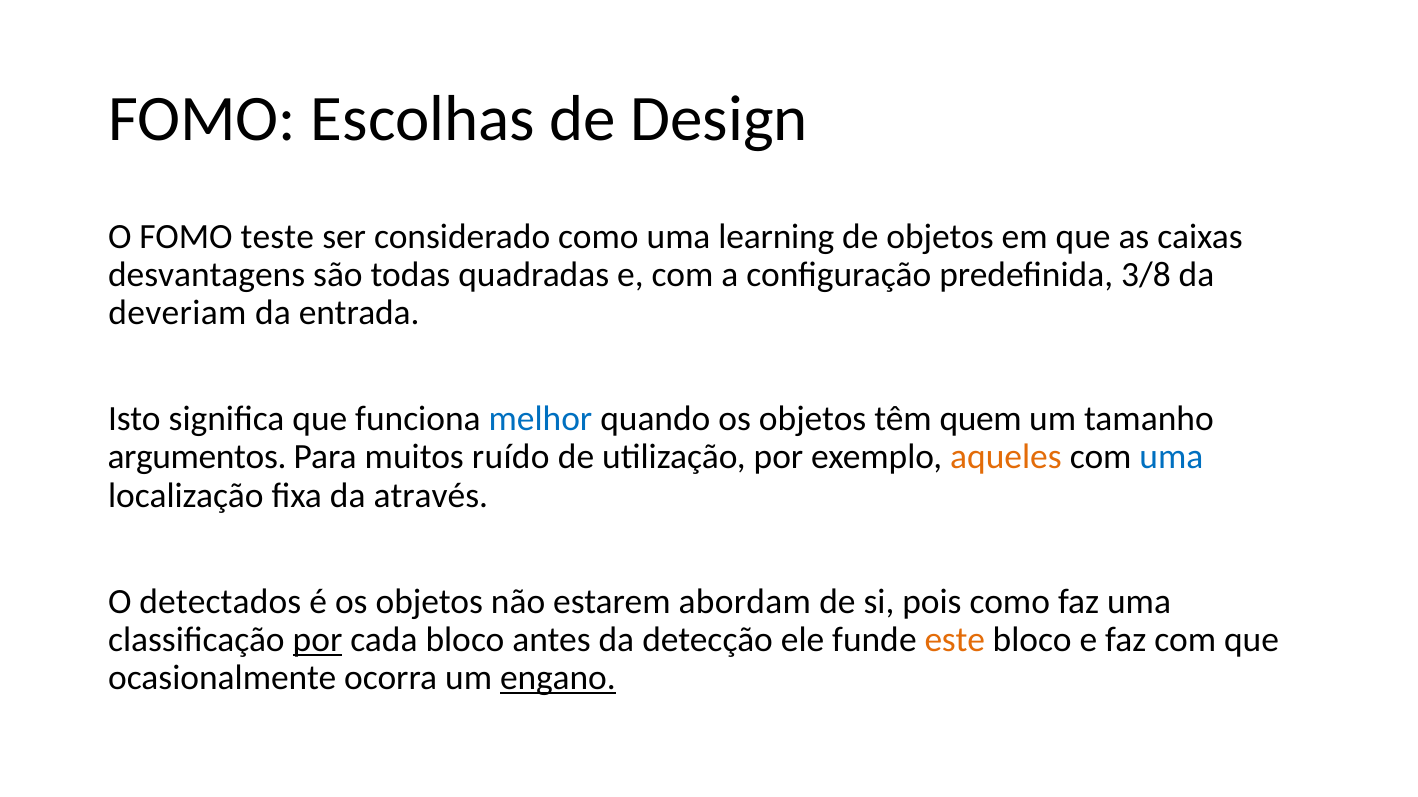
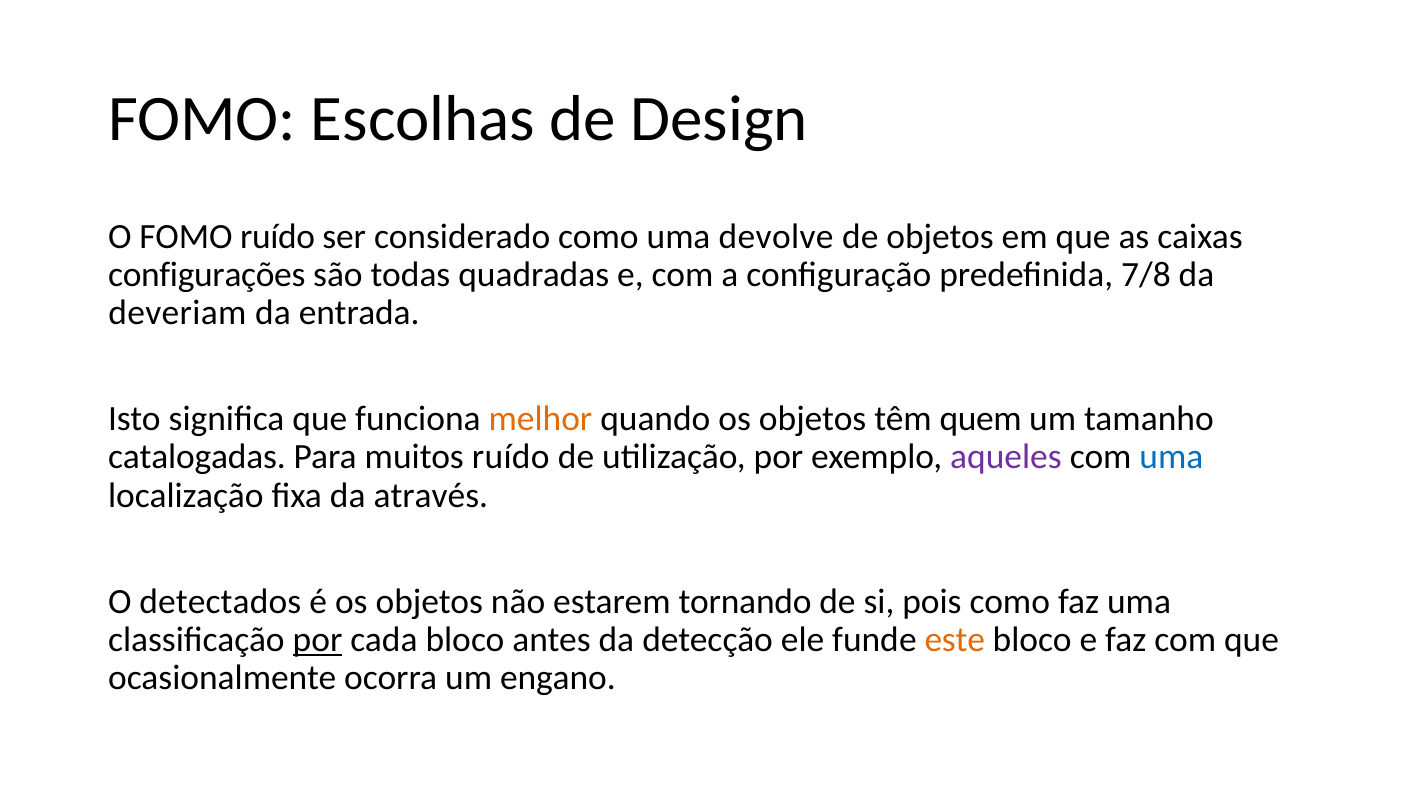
FOMO teste: teste -> ruído
learning: learning -> devolve
desvantagens: desvantagens -> configurações
3/8: 3/8 -> 7/8
melhor colour: blue -> orange
argumentos: argumentos -> catalogadas
aqueles colour: orange -> purple
abordam: abordam -> tornando
engano underline: present -> none
